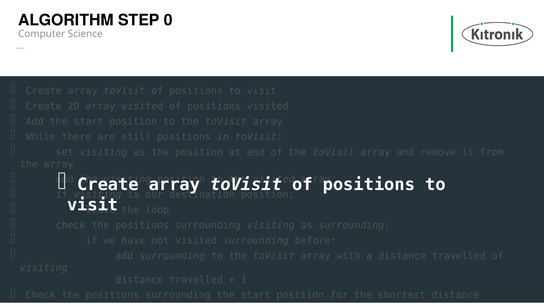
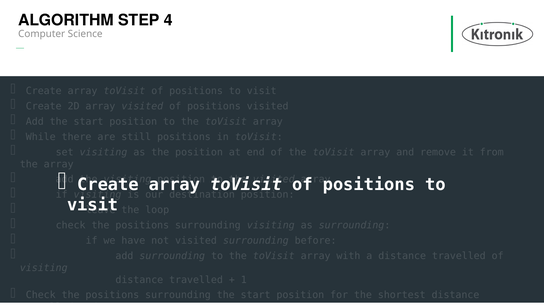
0: 0 -> 4
